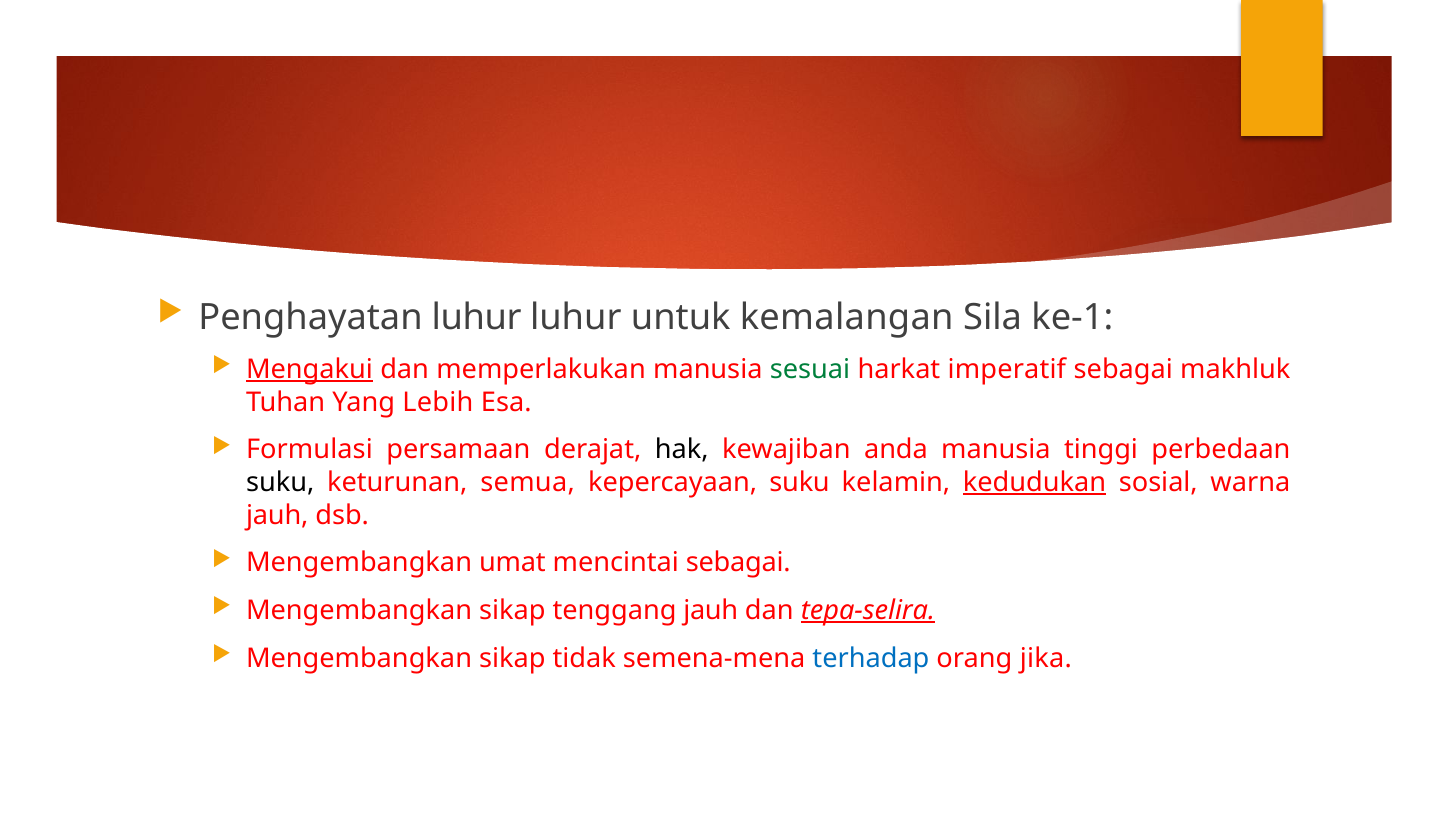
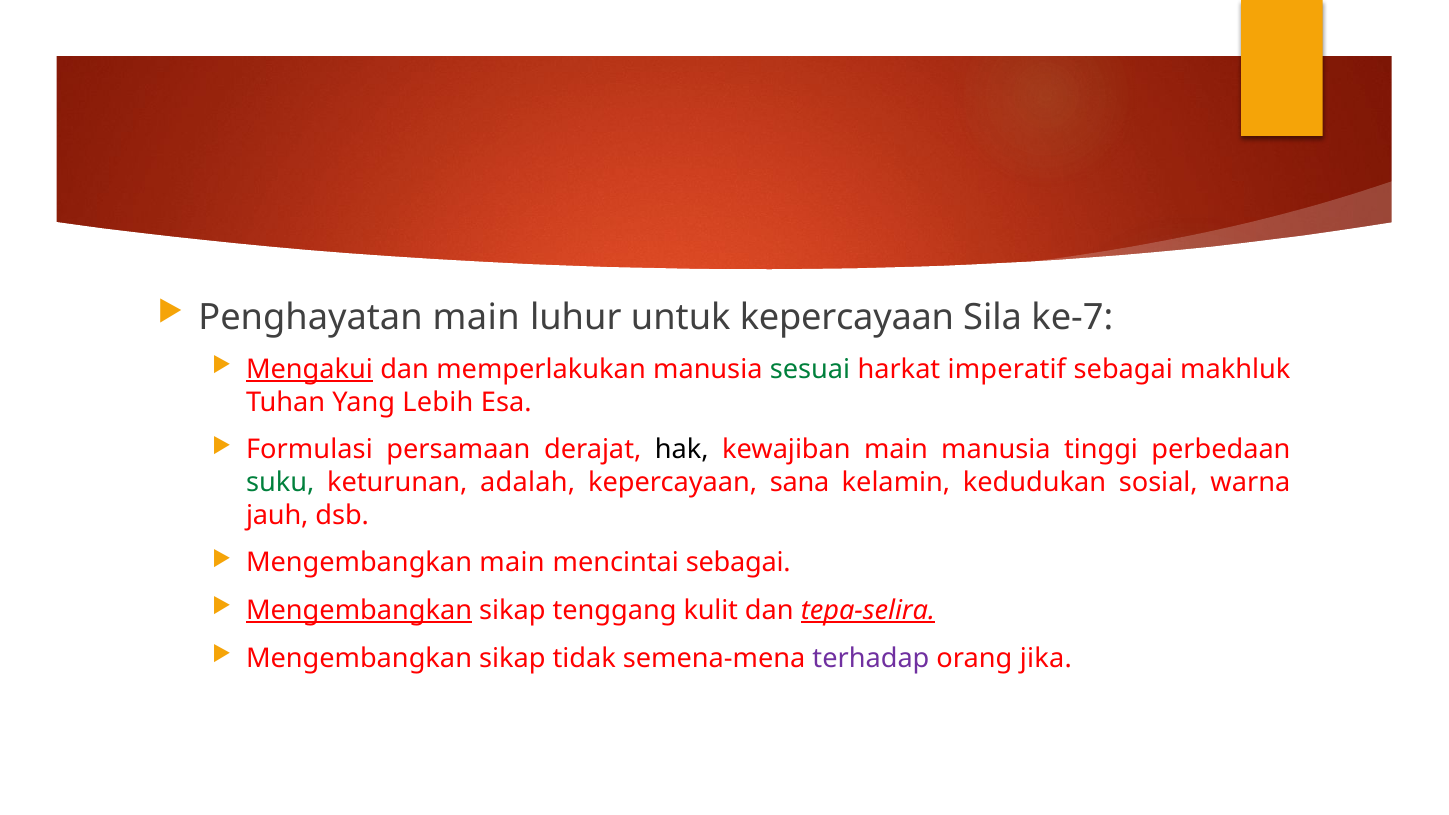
Penghayatan luhur: luhur -> main
untuk kemalangan: kemalangan -> kepercayaan
ke-1: ke-1 -> ke-7
kewajiban anda: anda -> main
suku at (280, 483) colour: black -> green
semua: semua -> adalah
kepercayaan suku: suku -> sana
kedudukan underline: present -> none
Mengembangkan umat: umat -> main
Mengembangkan at (359, 611) underline: none -> present
tenggang jauh: jauh -> kulit
terhadap colour: blue -> purple
